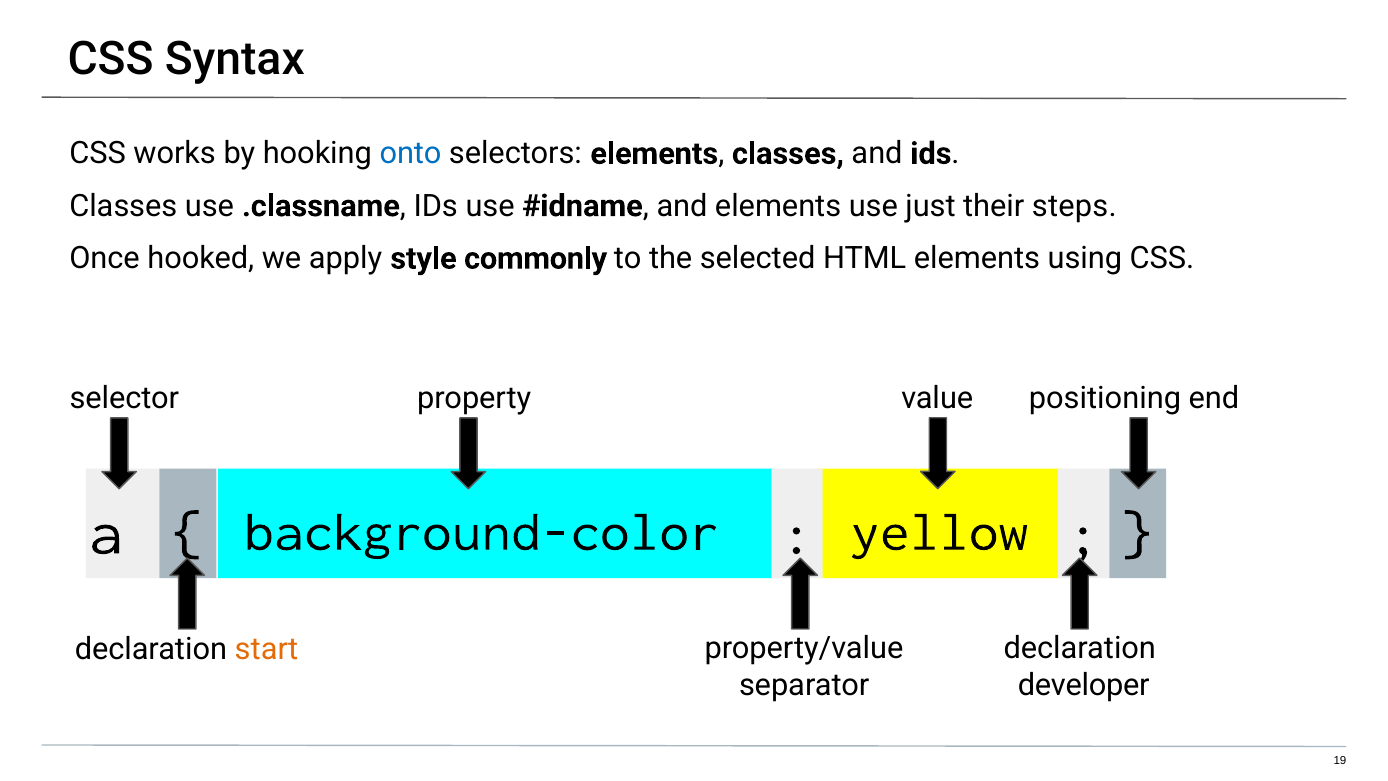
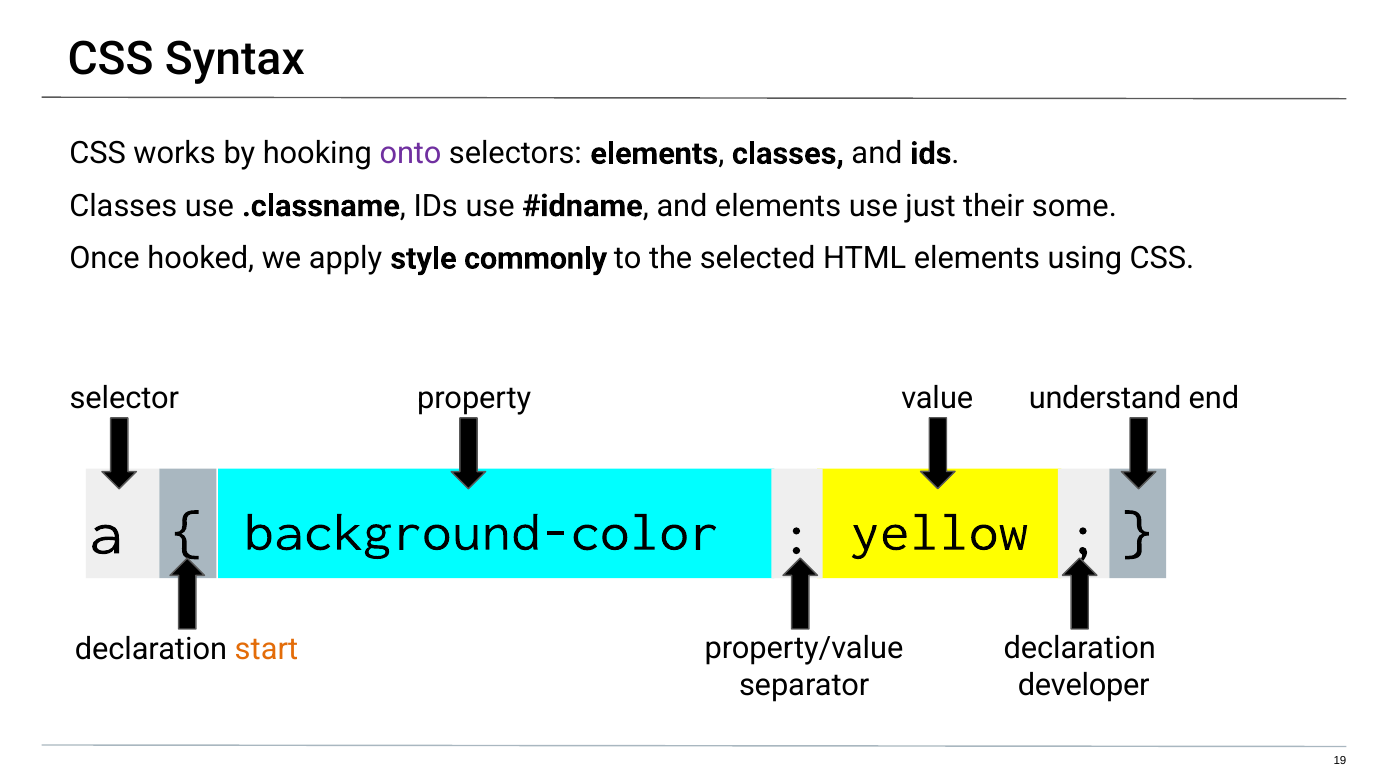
onto colour: blue -> purple
steps: steps -> some
positioning: positioning -> understand
